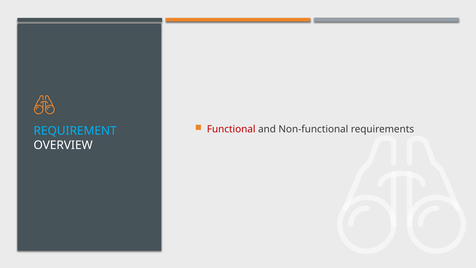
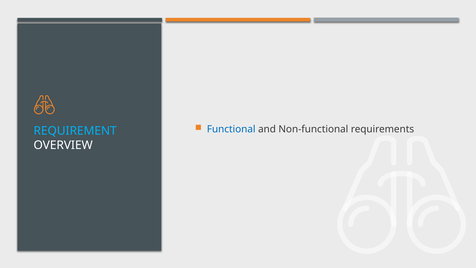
Functional colour: red -> blue
